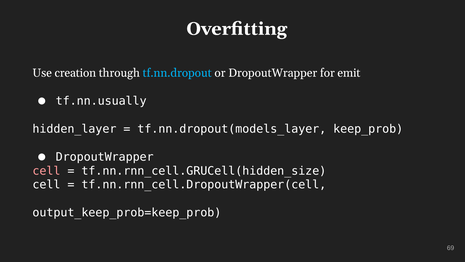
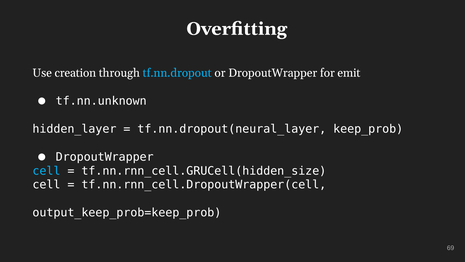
tf.nn.usually: tf.nn.usually -> tf.nn.unknown
tf.nn.dropout(models_layer: tf.nn.dropout(models_layer -> tf.nn.dropout(neural_layer
cell at (46, 171) colour: pink -> light blue
